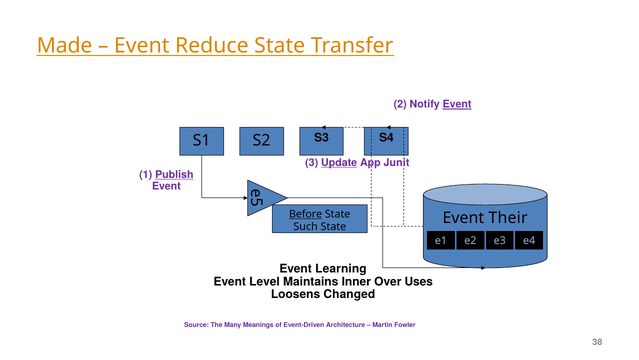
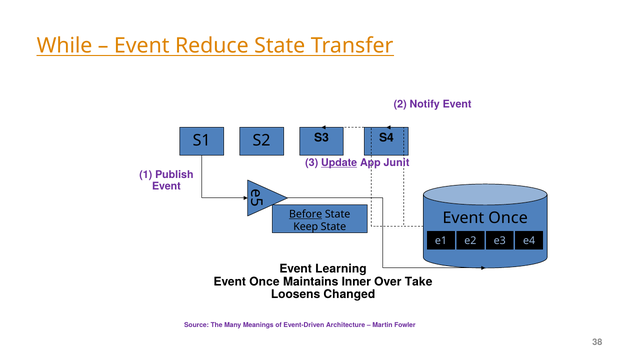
Made: Made -> While
Event at (457, 104) underline: present -> none
Publish underline: present -> none
Their at (508, 218): Their -> Once
Such: Such -> Keep
Level at (265, 281): Level -> Once
Uses: Uses -> Take
